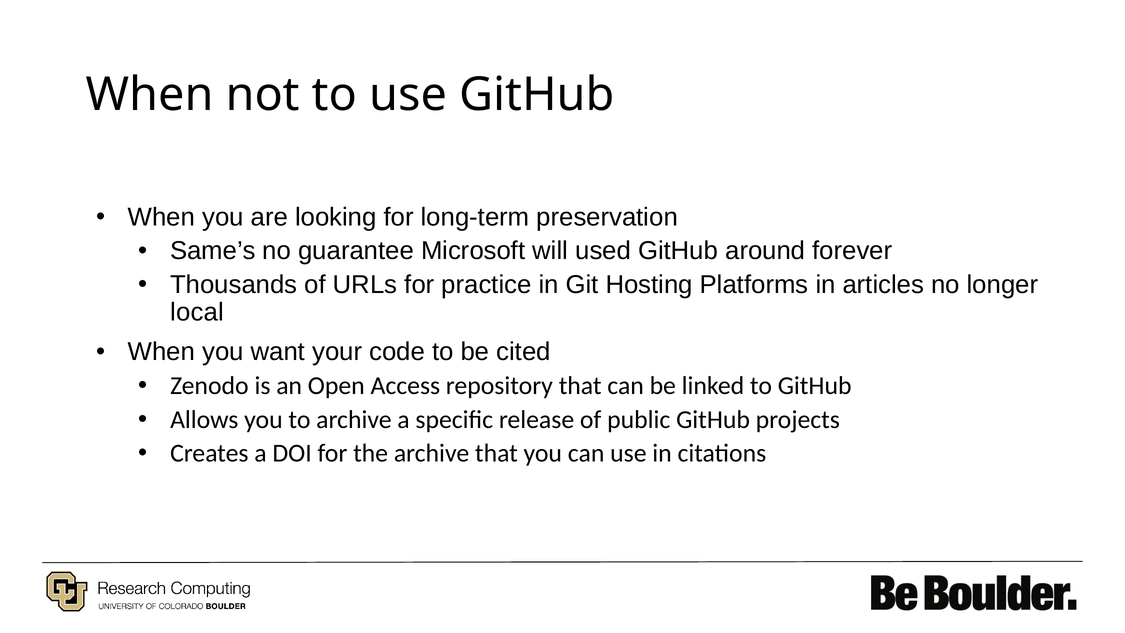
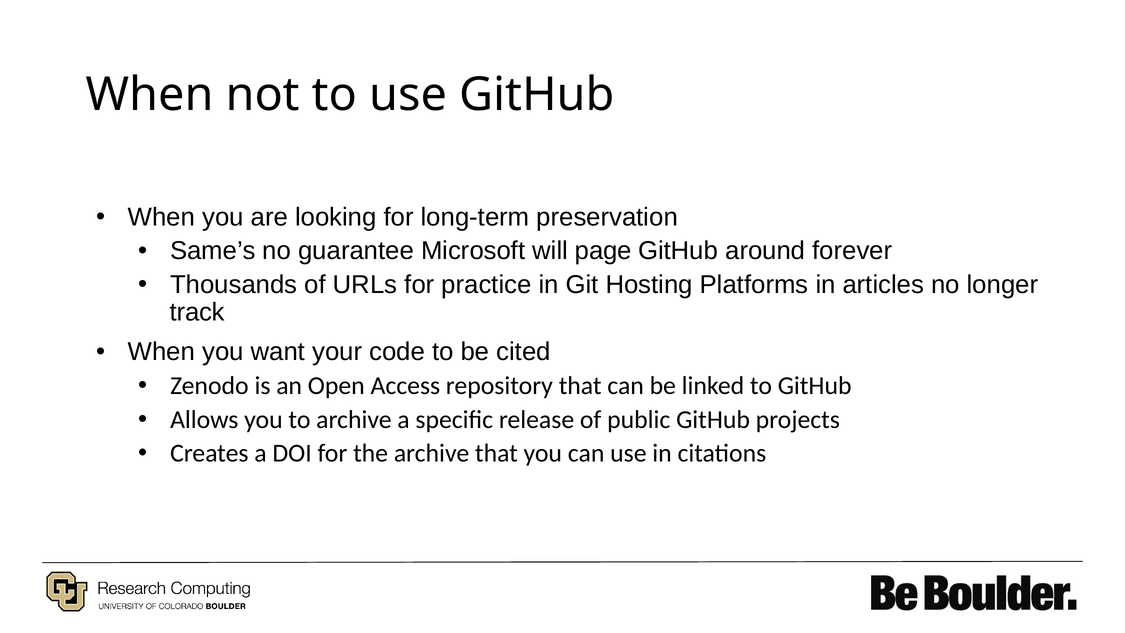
used: used -> page
local: local -> track
